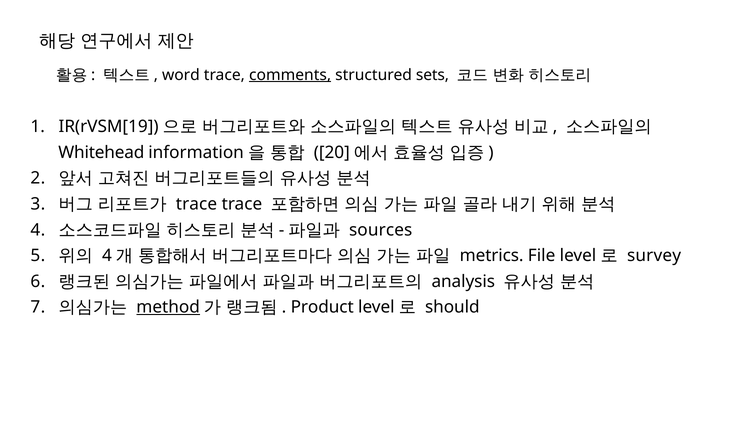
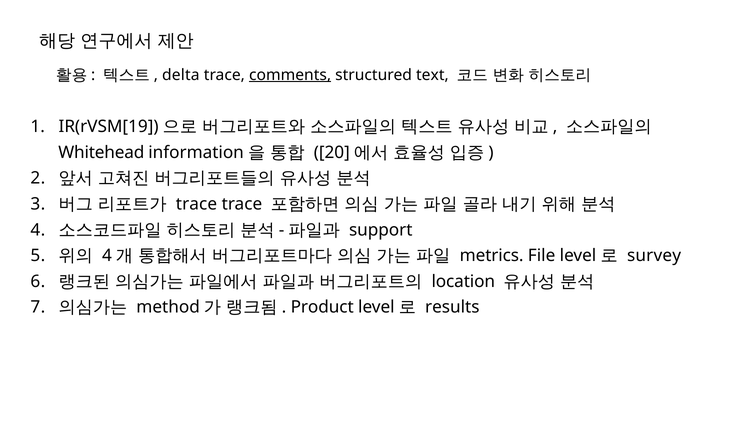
word: word -> delta
sets: sets -> text
sources: sources -> support
analysis: analysis -> location
method underline: present -> none
should: should -> results
